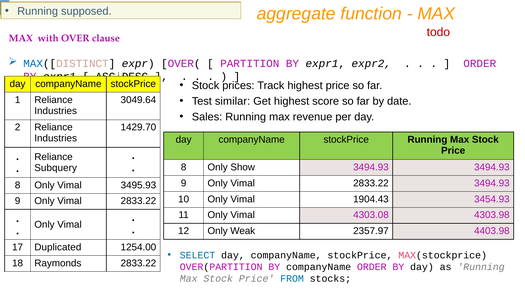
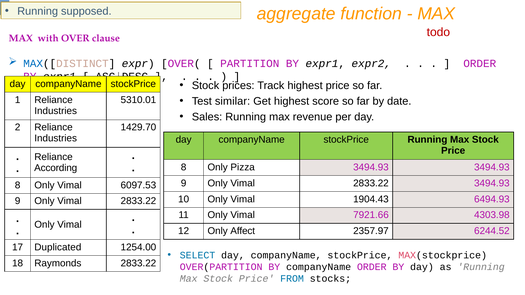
3049.64: 3049.64 -> 5310.01
Show: Show -> Pizza
Subquery: Subquery -> According
3495.93: 3495.93 -> 6097.53
3454.93: 3454.93 -> 6494.93
4303.08: 4303.08 -> 7921.66
Weak: Weak -> Affect
4403.98: 4403.98 -> 6244.52
